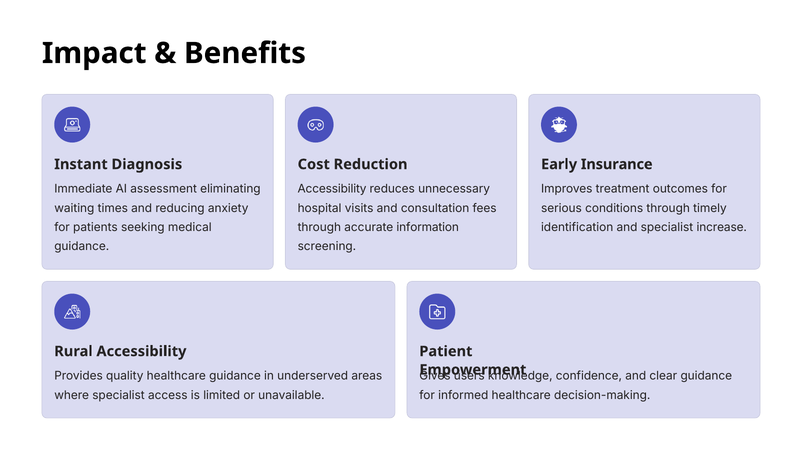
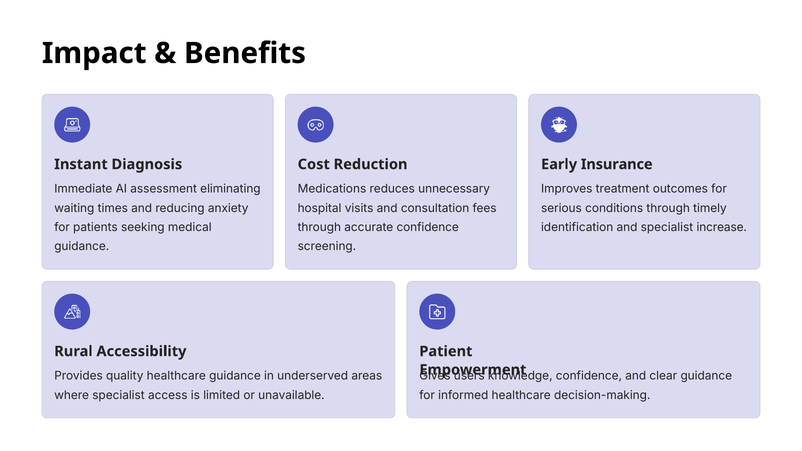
Accessibility at (332, 189): Accessibility -> Medications
accurate information: information -> confidence
